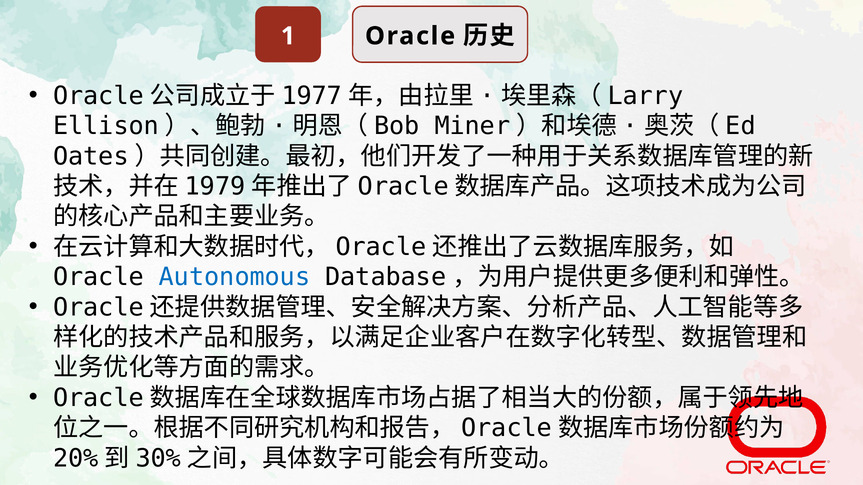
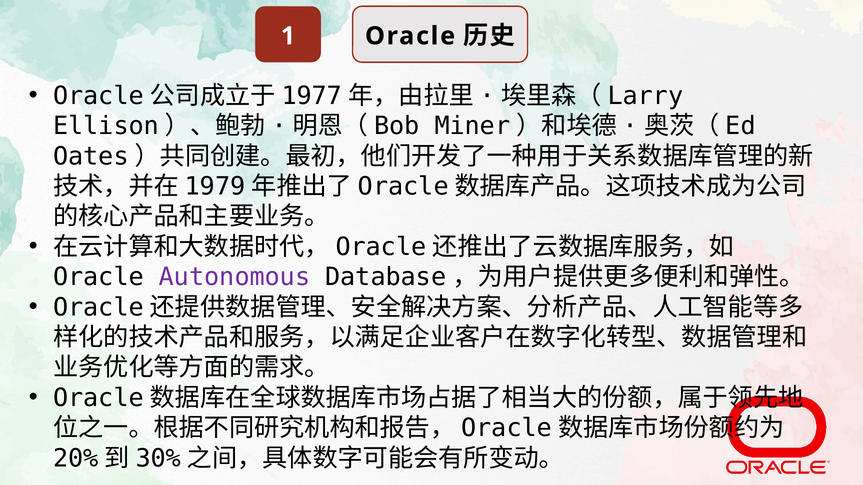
Autonomous colour: blue -> purple
